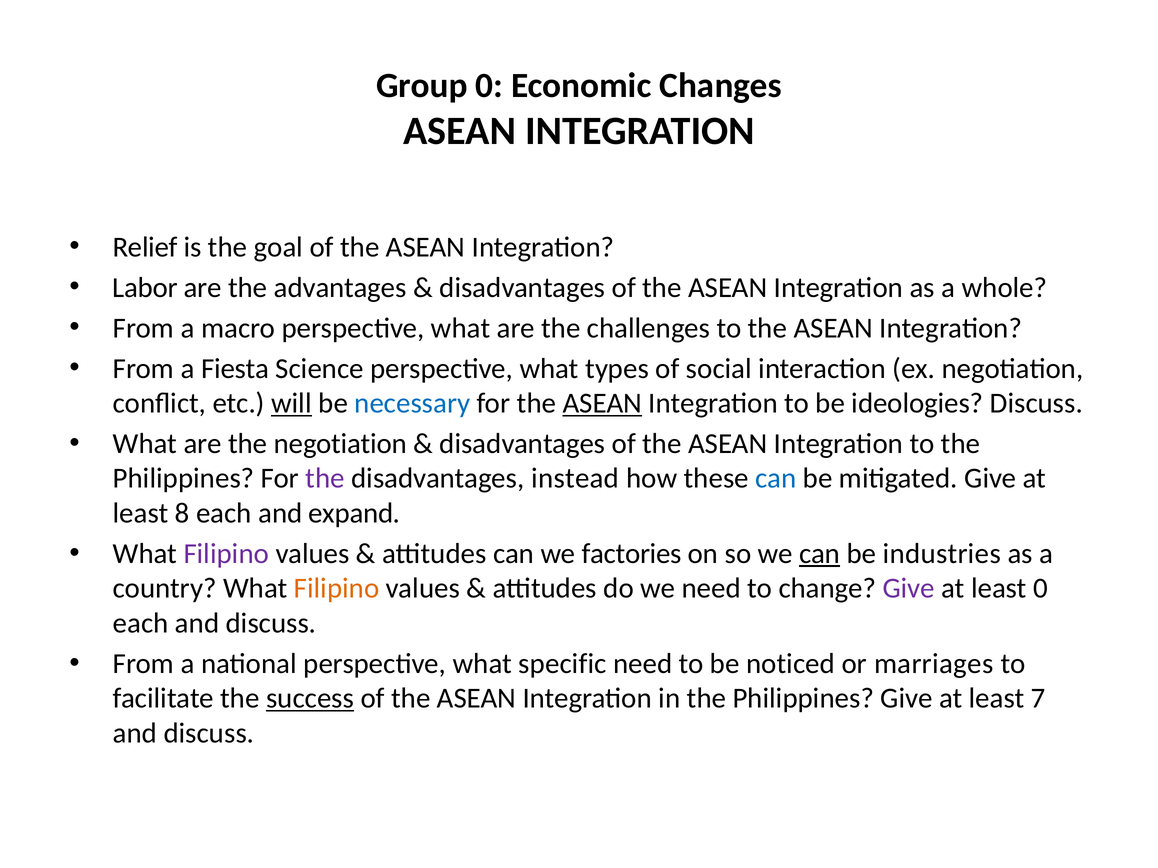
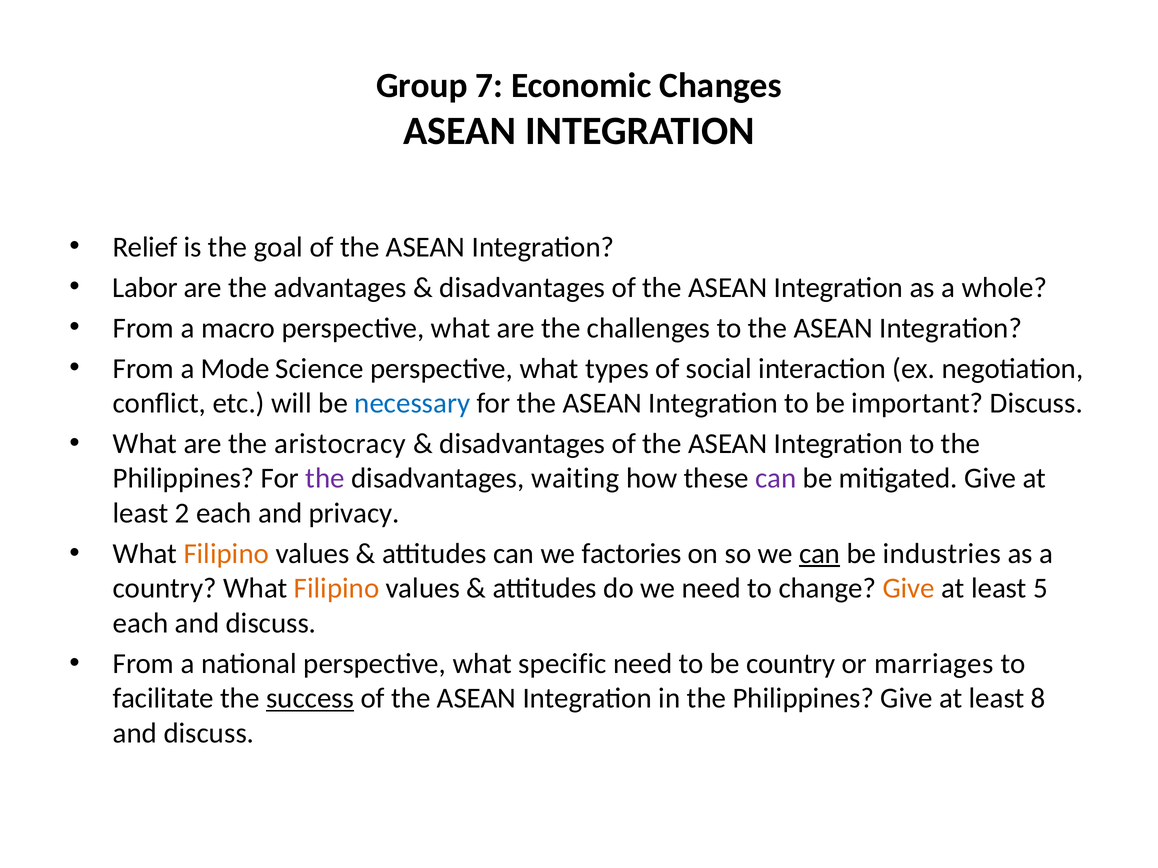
Group 0: 0 -> 7
Fiesta: Fiesta -> Mode
will underline: present -> none
ASEAN at (602, 403) underline: present -> none
ideologies: ideologies -> important
the negotiation: negotiation -> aristocracy
instead: instead -> waiting
can at (776, 479) colour: blue -> purple
8: 8 -> 2
expand: expand -> privacy
Filipino at (226, 554) colour: purple -> orange
Give at (909, 589) colour: purple -> orange
least 0: 0 -> 5
be noticed: noticed -> country
7: 7 -> 8
